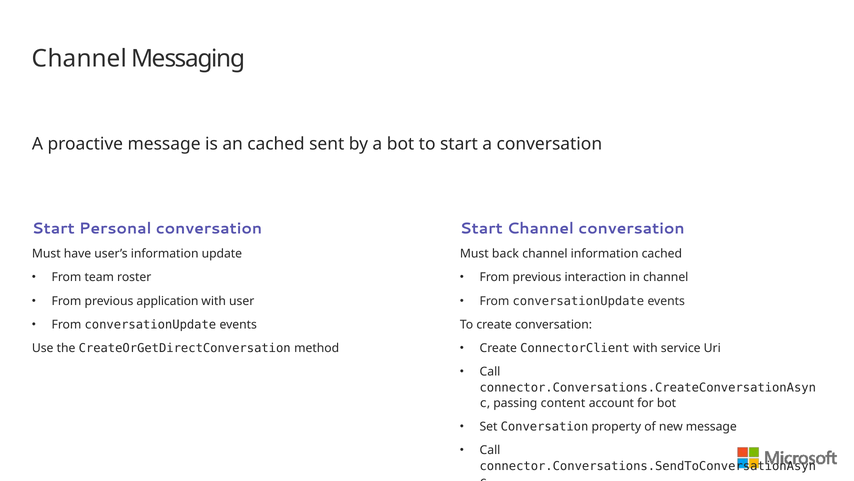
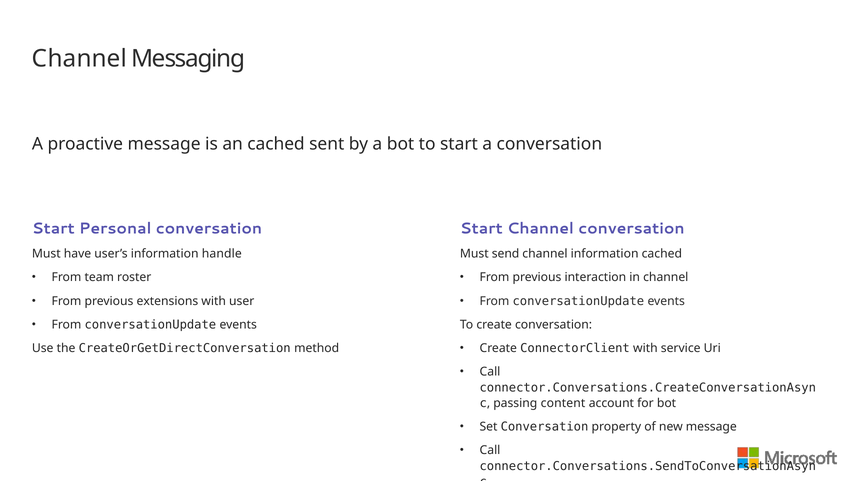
update: update -> handle
back: back -> send
application: application -> extensions
